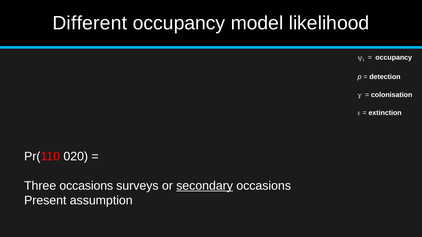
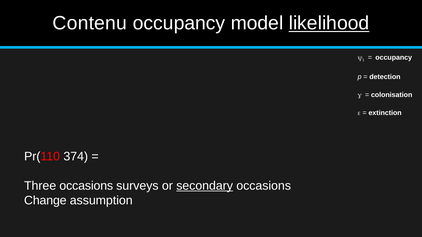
Different: Different -> Contenu
likelihood underline: none -> present
020: 020 -> 374
Present: Present -> Change
